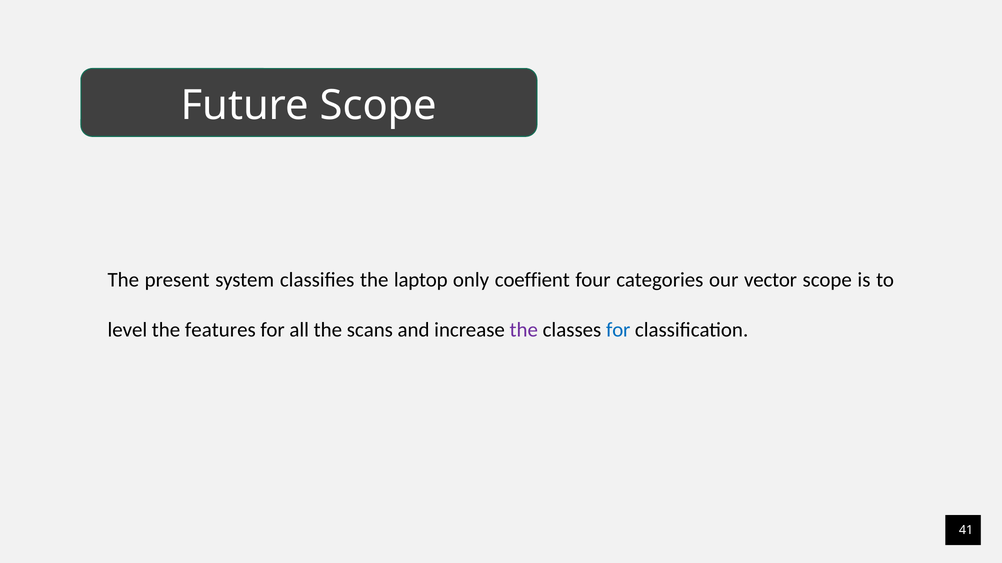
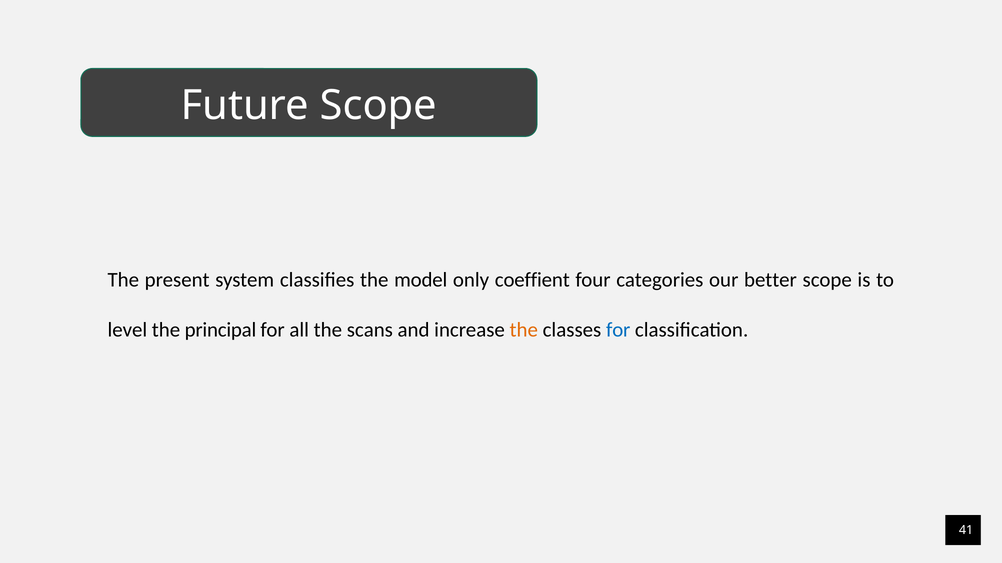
laptop: laptop -> model
vector: vector -> better
features: features -> principal
the at (524, 330) colour: purple -> orange
